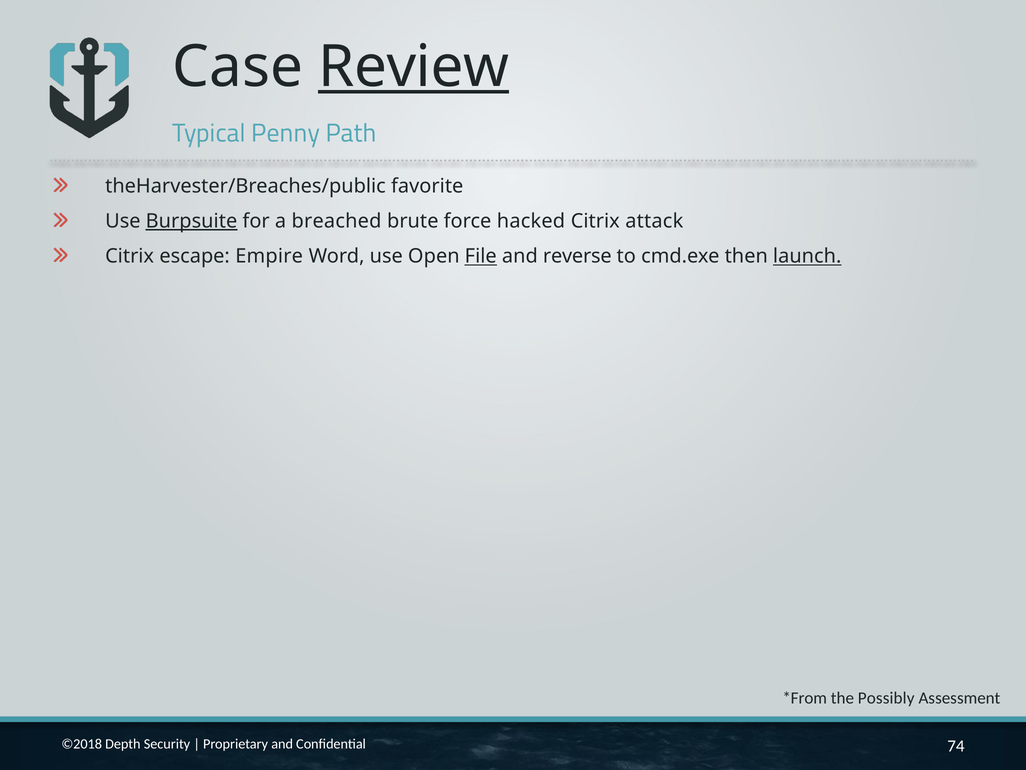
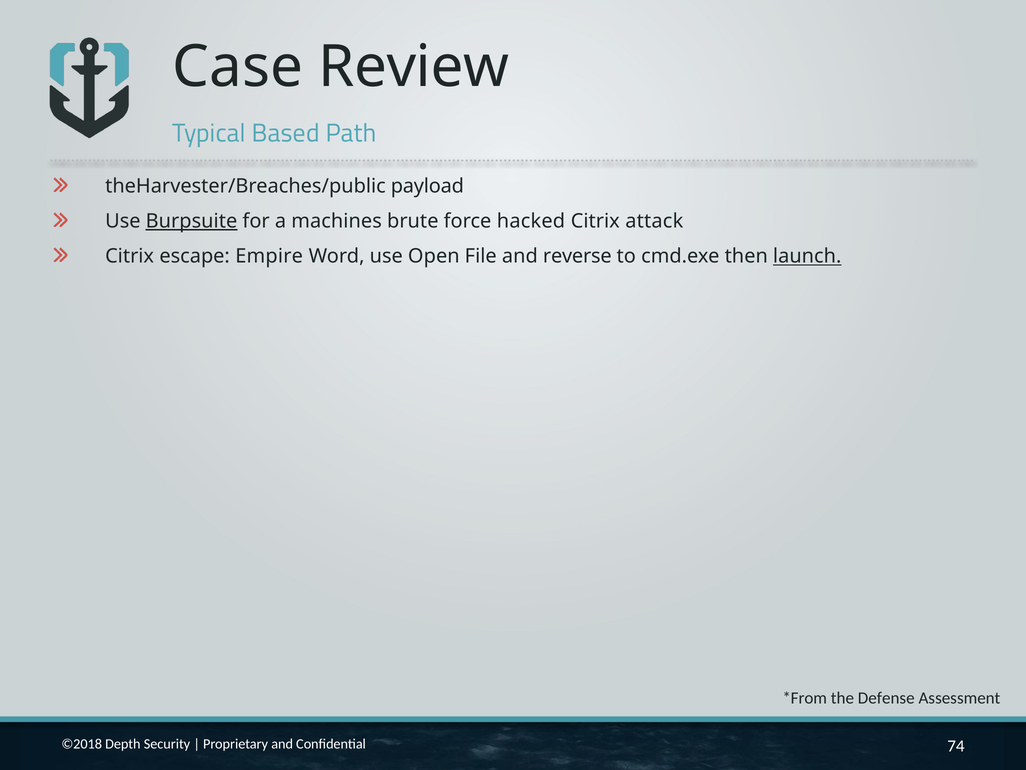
Review underline: present -> none
Penny: Penny -> Based
favorite: favorite -> payload
breached: breached -> machines
File underline: present -> none
Possibly: Possibly -> Defense
